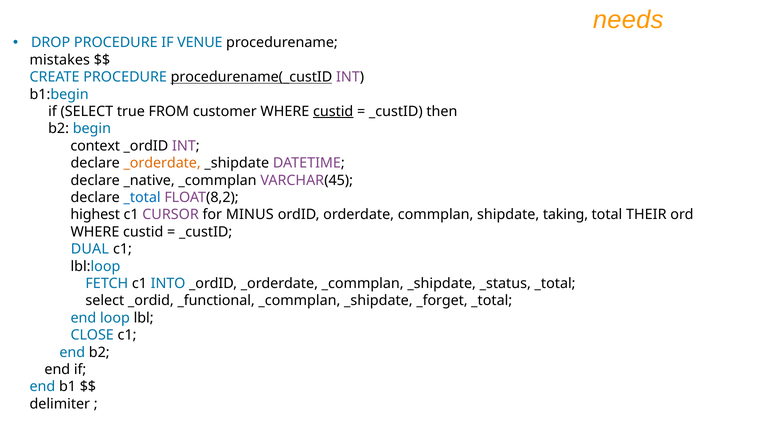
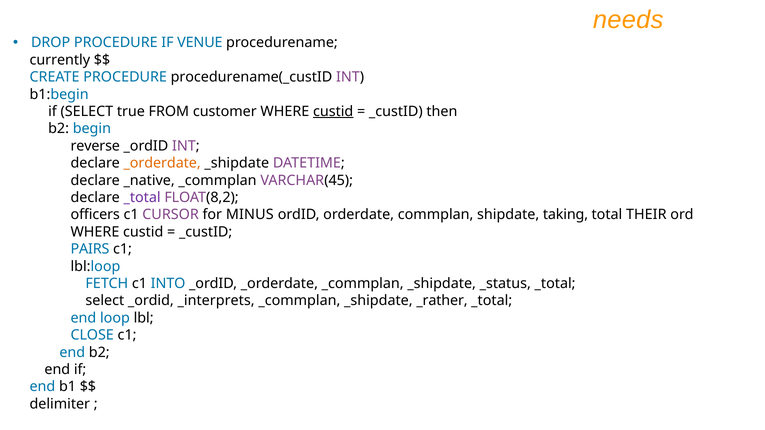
mistakes: mistakes -> currently
procedurename(_custID underline: present -> none
context: context -> reverse
_total at (142, 198) colour: blue -> purple
highest: highest -> officers
DUAL: DUAL -> PAIRS
_functional: _functional -> _interprets
_forget: _forget -> _rather
